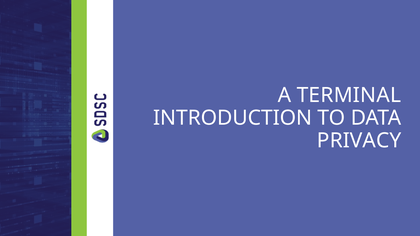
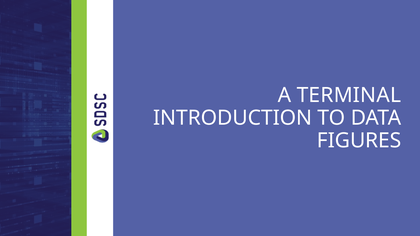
PRIVACY: PRIVACY -> FIGURES
